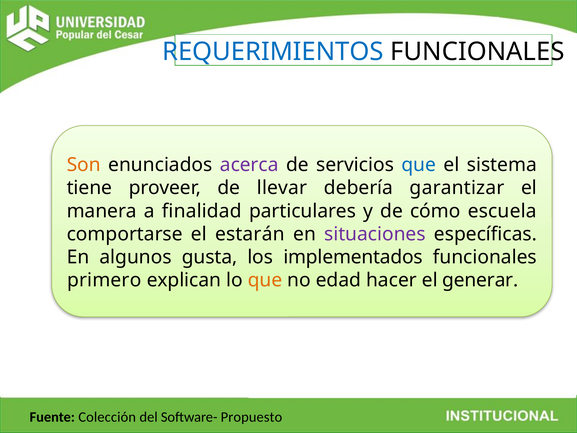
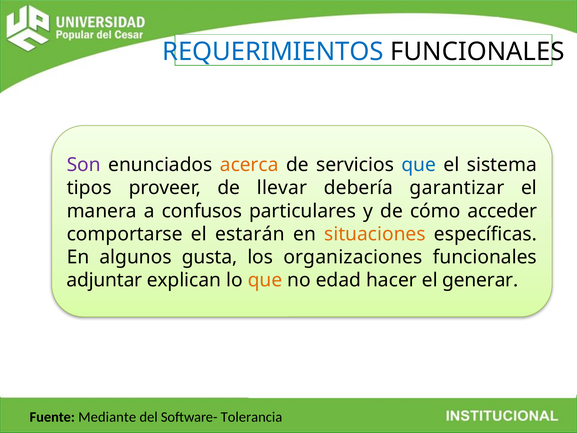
Son colour: orange -> purple
acerca colour: purple -> orange
tiene: tiene -> tipos
finalidad: finalidad -> confusos
escuela: escuela -> acceder
situaciones colour: purple -> orange
implementados: implementados -> organizaciones
primero: primero -> adjuntar
Colección: Colección -> Mediante
Propuesto: Propuesto -> Tolerancia
